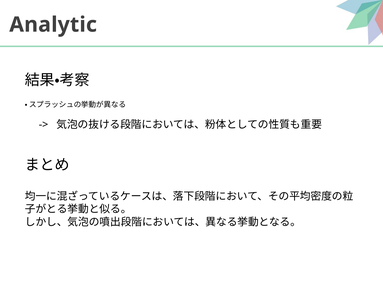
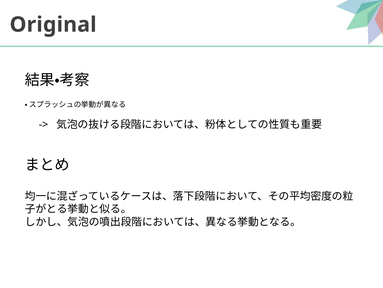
Analytic: Analytic -> Original
